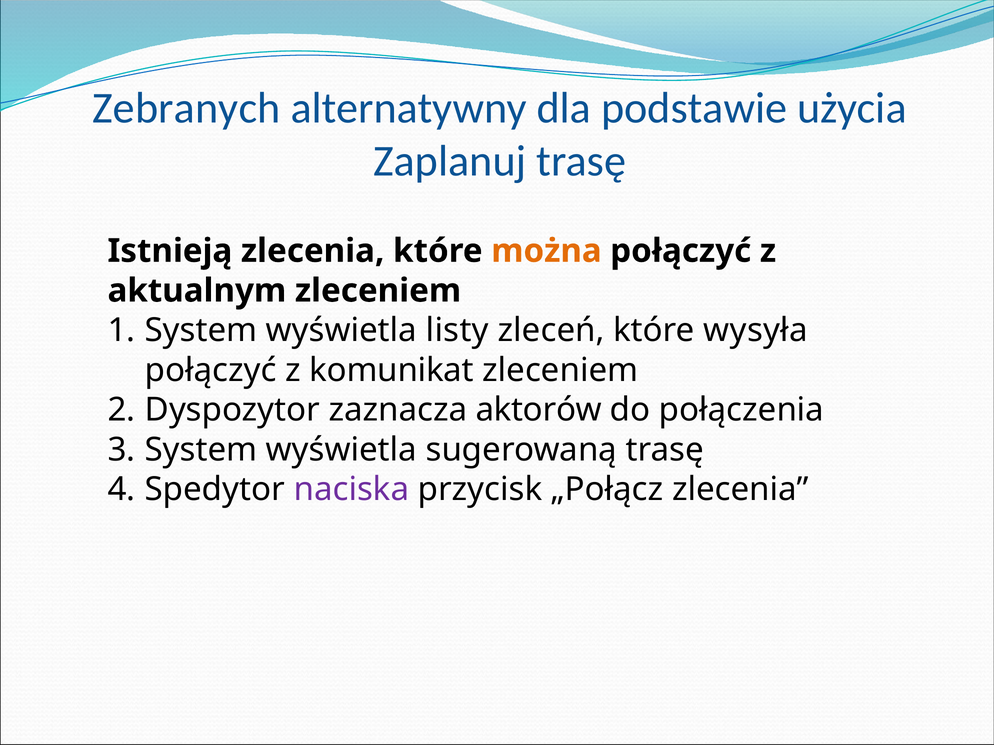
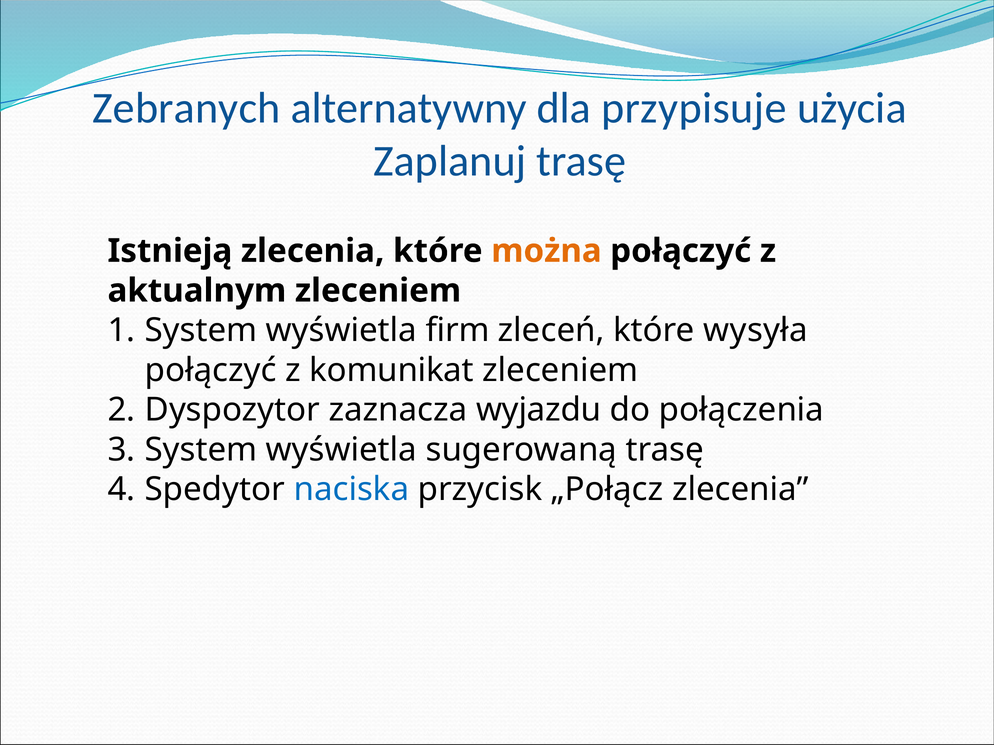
podstawie: podstawie -> przypisuje
listy: listy -> firm
aktorów: aktorów -> wyjazdu
naciska colour: purple -> blue
